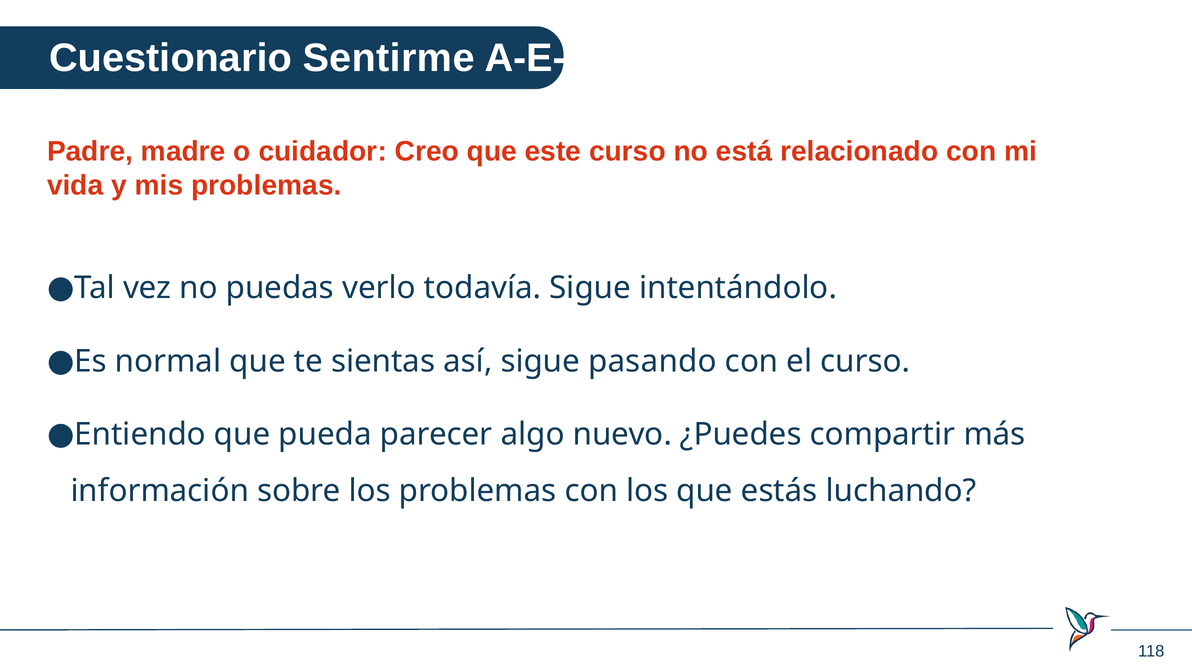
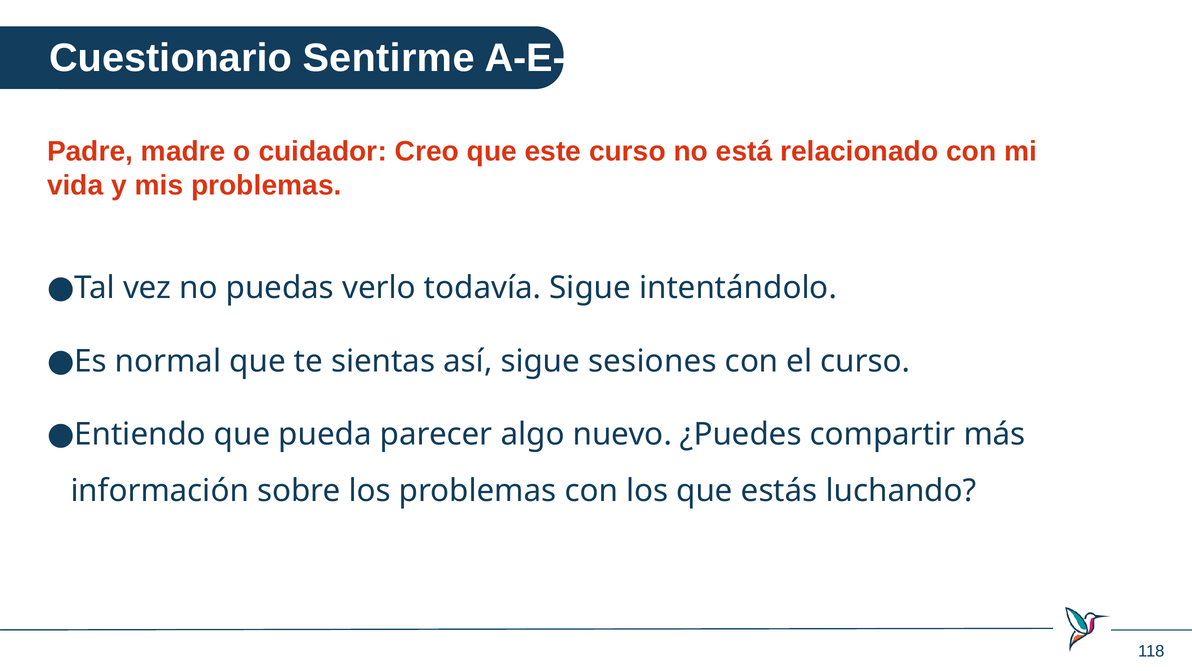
pasando: pasando -> sesiones
